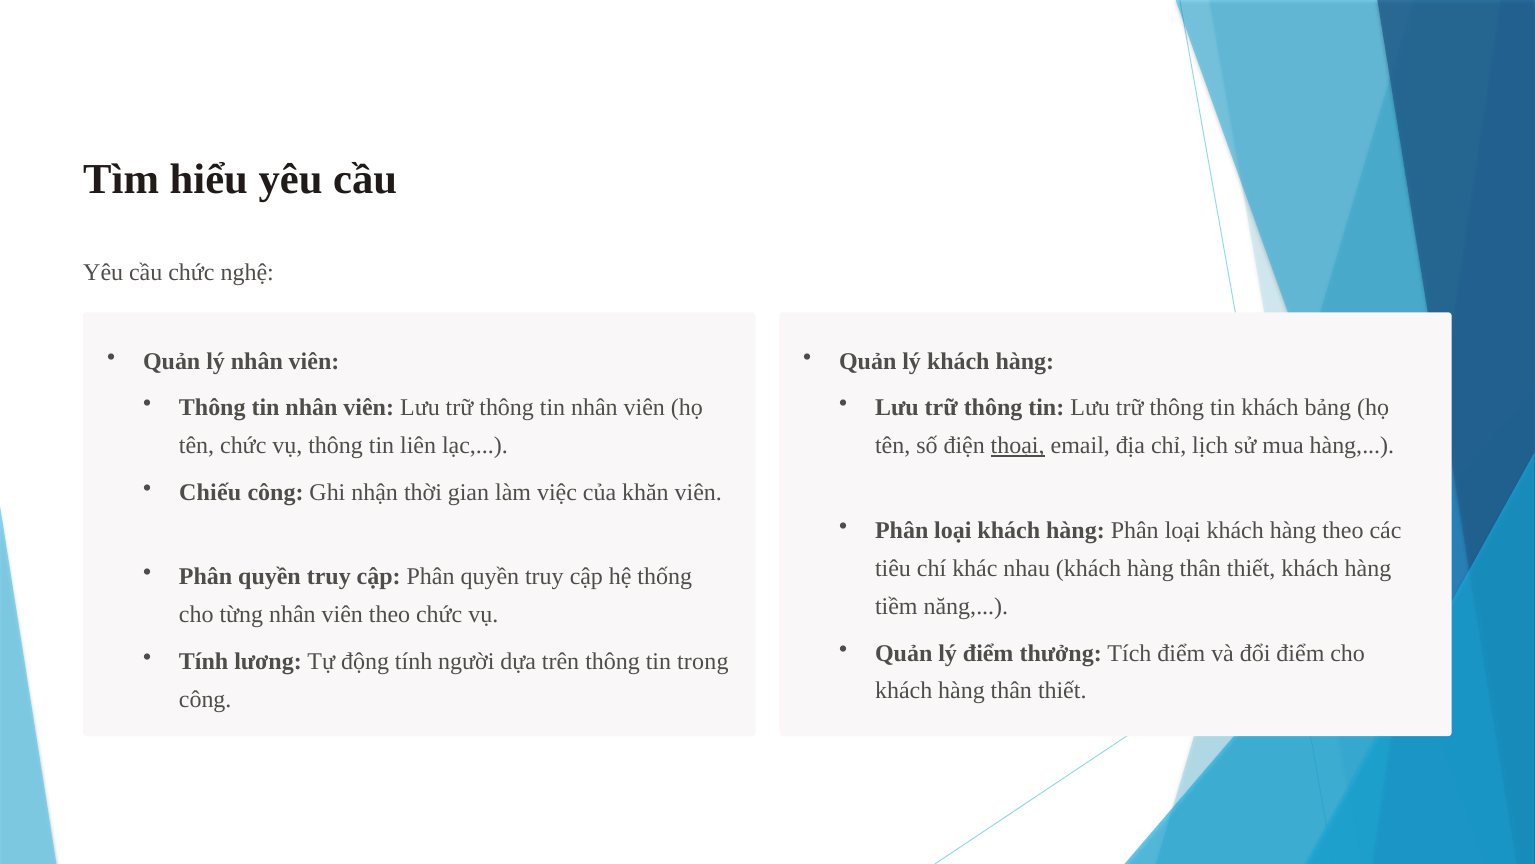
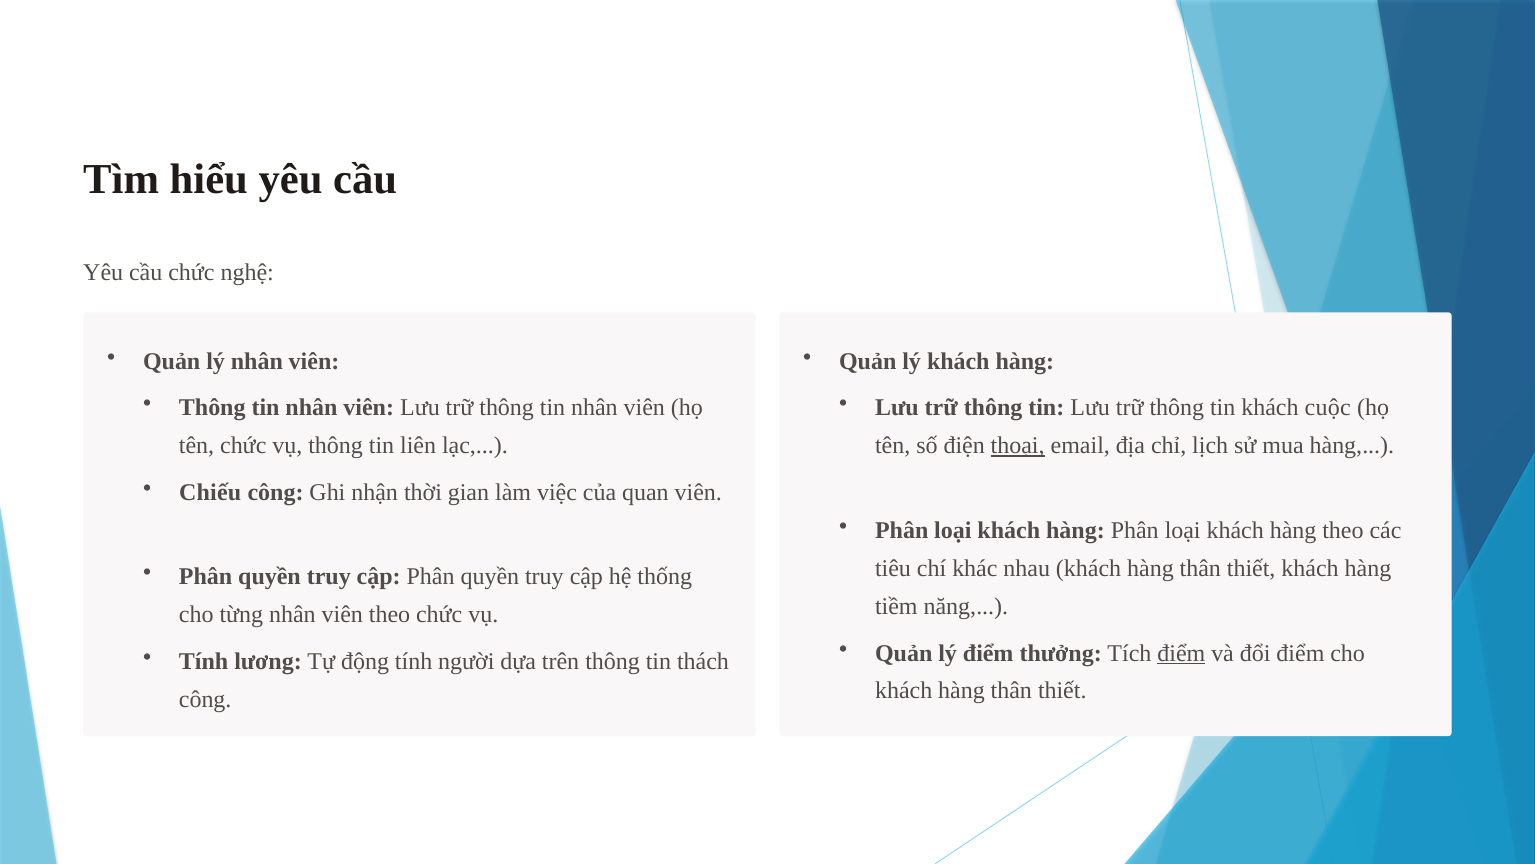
bảng: bảng -> cuộc
khăn: khăn -> quan
điểm at (1181, 653) underline: none -> present
trong: trong -> thách
